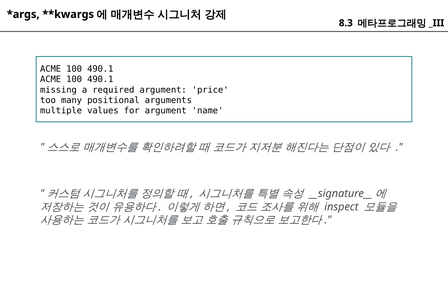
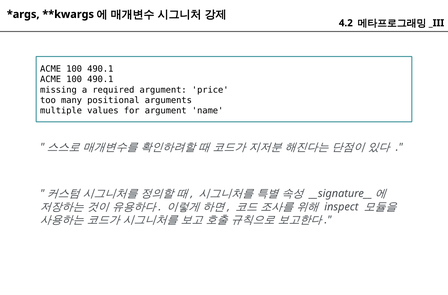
8.3: 8.3 -> 4.2
